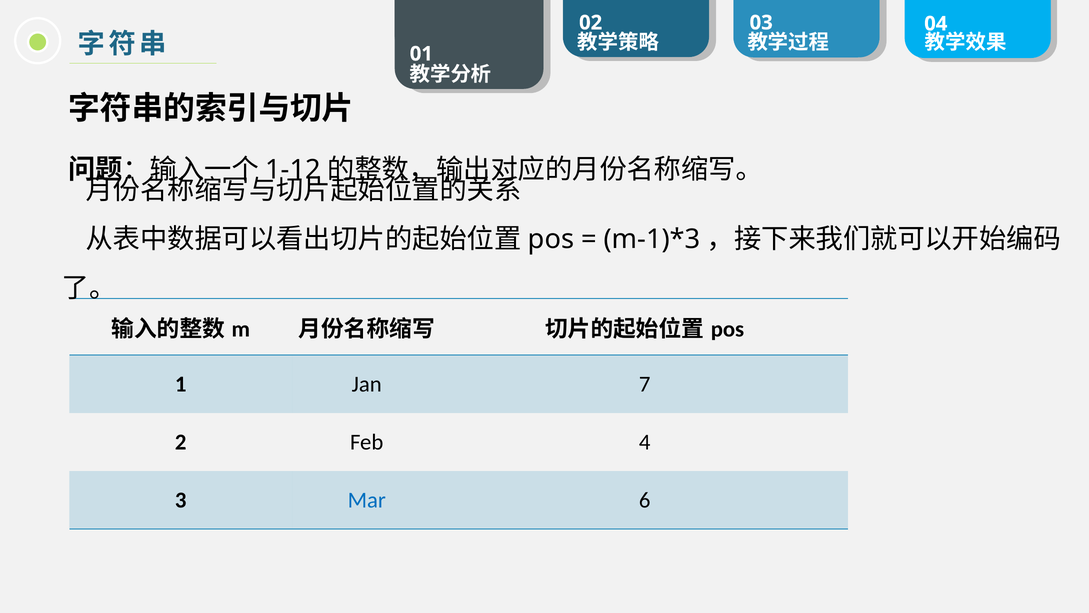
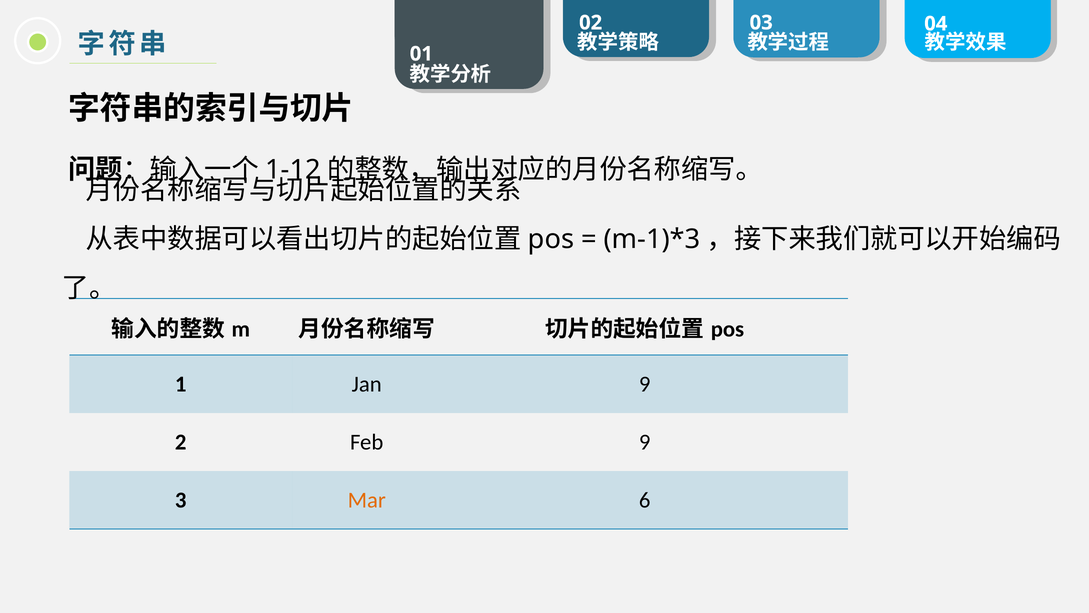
Jan 7: 7 -> 9
Feb 4: 4 -> 9
Mar colour: blue -> orange
